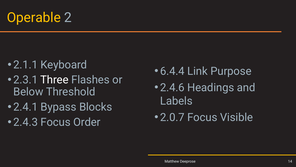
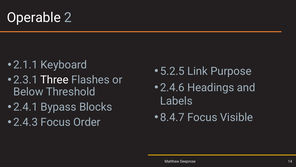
Operable colour: yellow -> white
6.4.4: 6.4.4 -> 5.2.5
2.0.7: 2.0.7 -> 8.4.7
